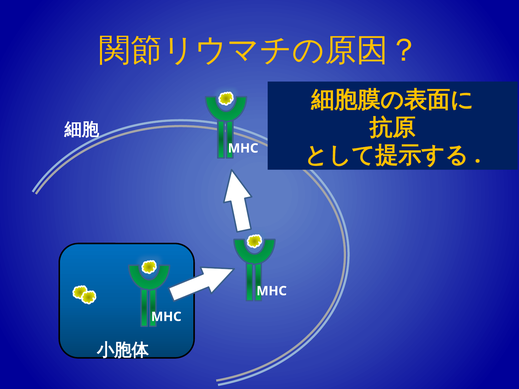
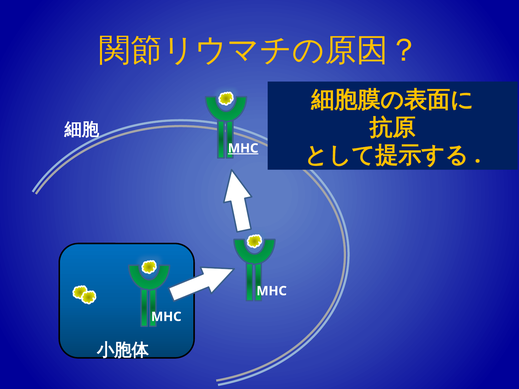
MHC at (243, 148) underline: none -> present
